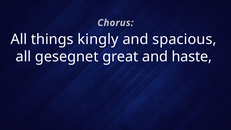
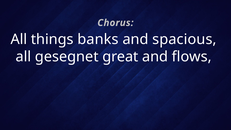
kingly: kingly -> banks
haste: haste -> flows
